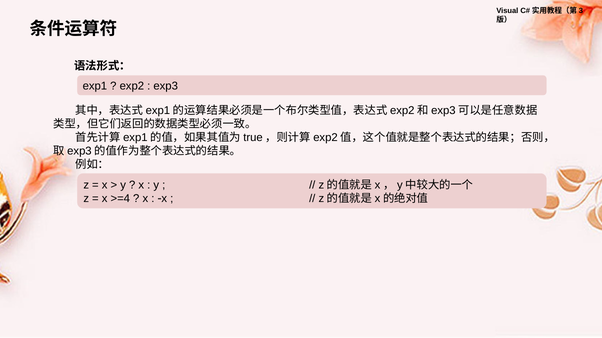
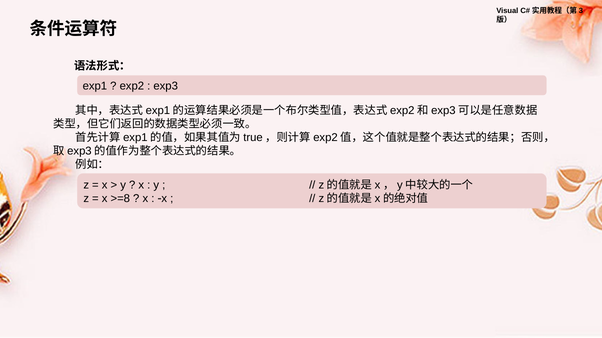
>=4: >=4 -> >=8
